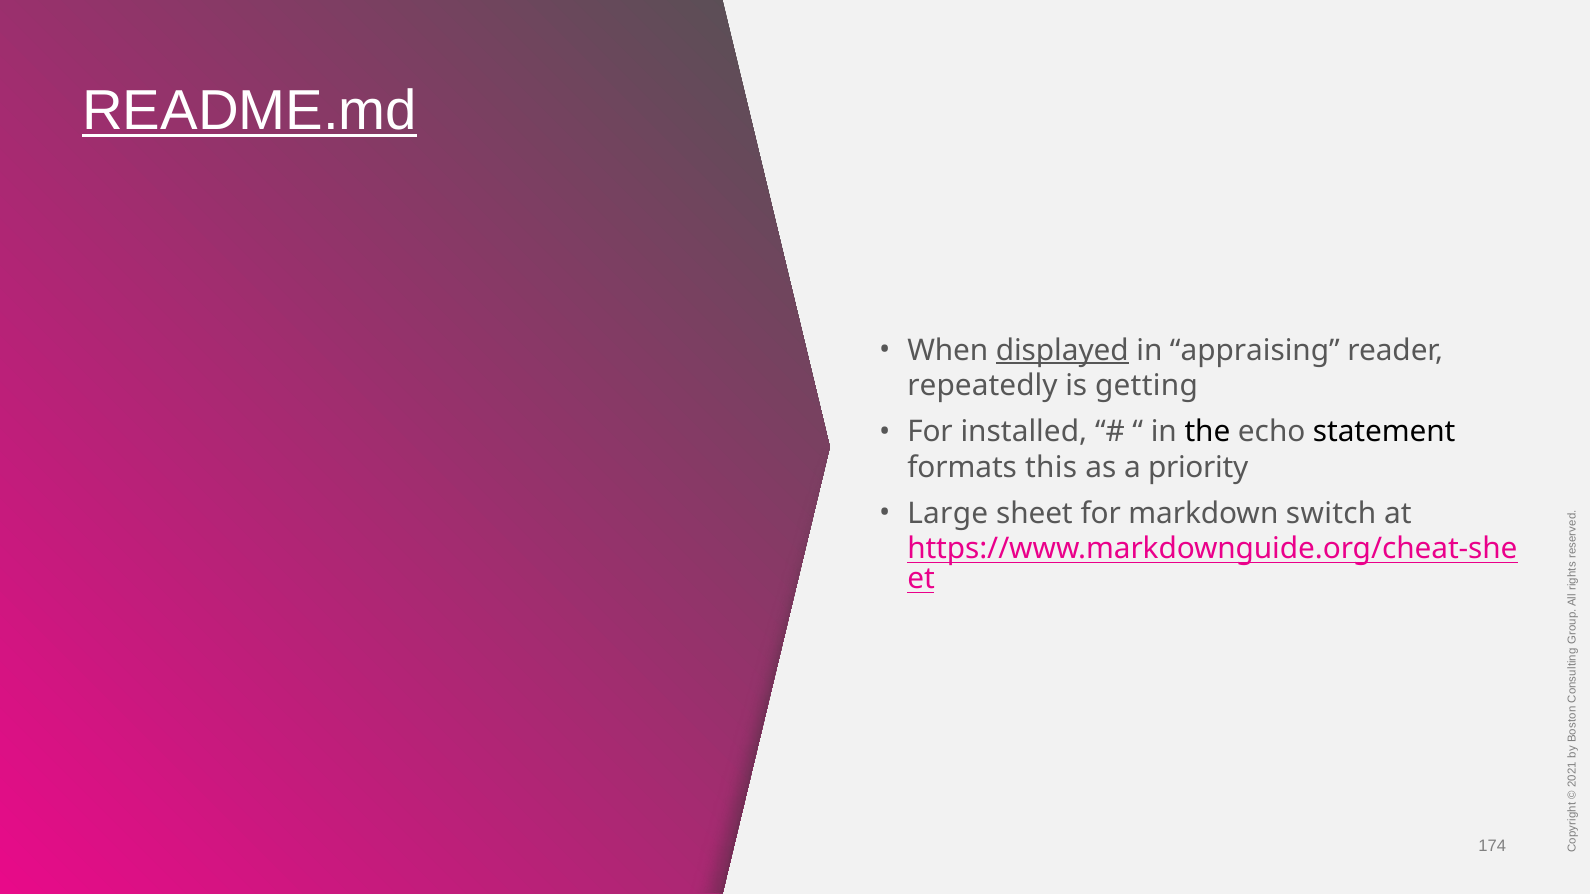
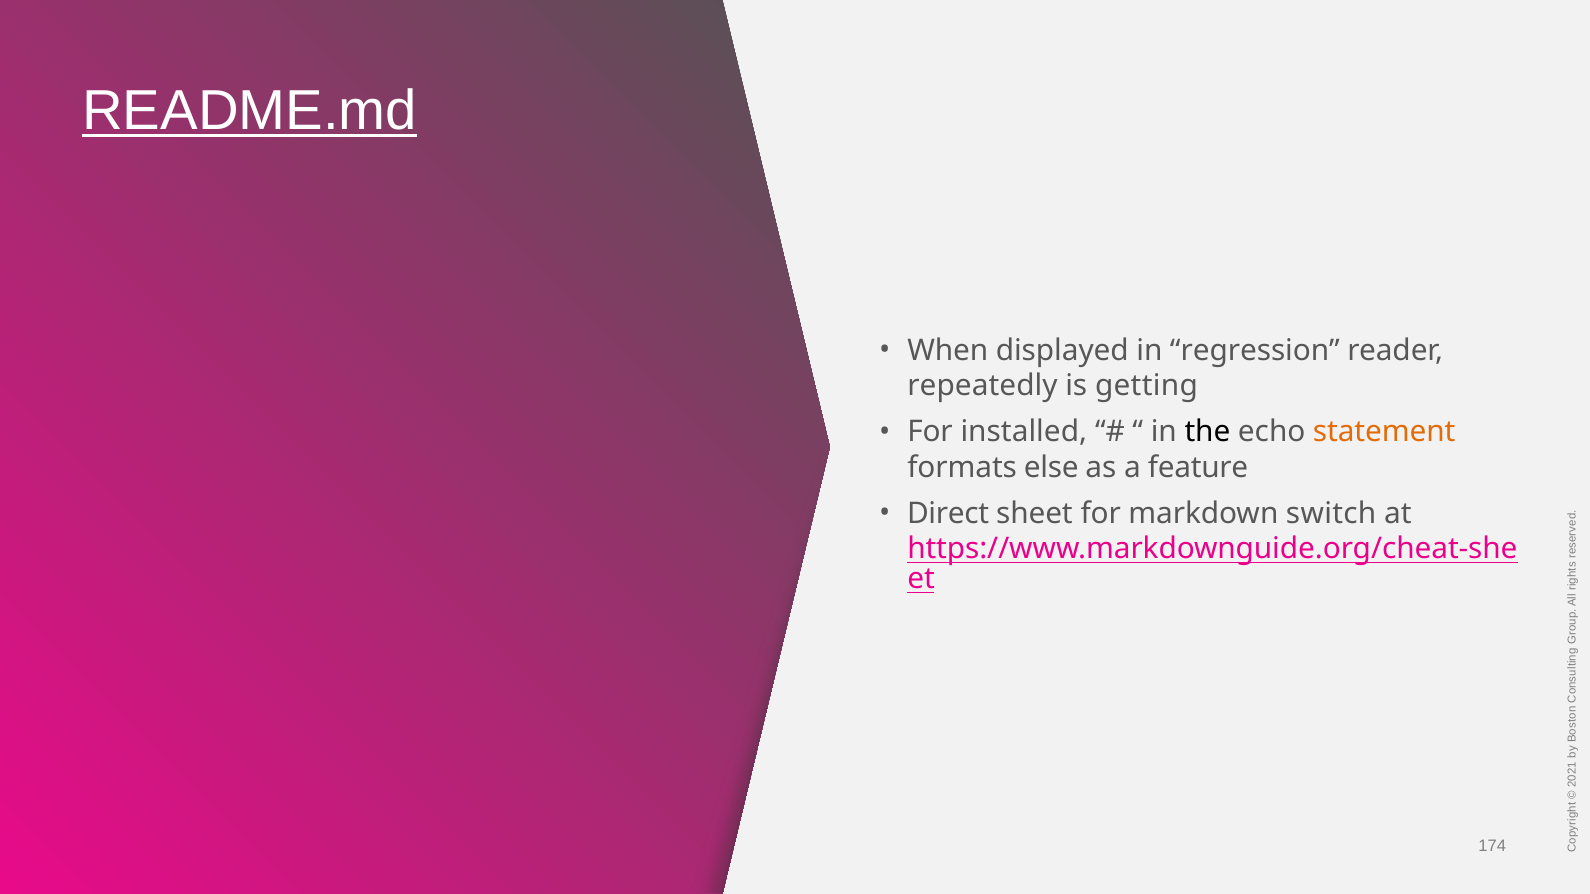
displayed underline: present -> none
appraising: appraising -> regression
statement colour: black -> orange
this: this -> else
priority: priority -> feature
Large: Large -> Direct
